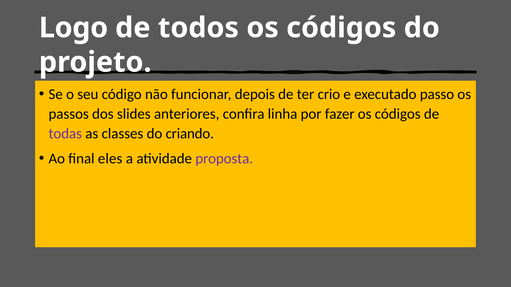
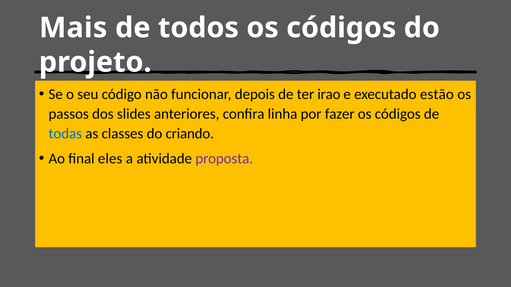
Logo: Logo -> Mais
crio: crio -> irao
passo: passo -> estão
todas colour: purple -> blue
